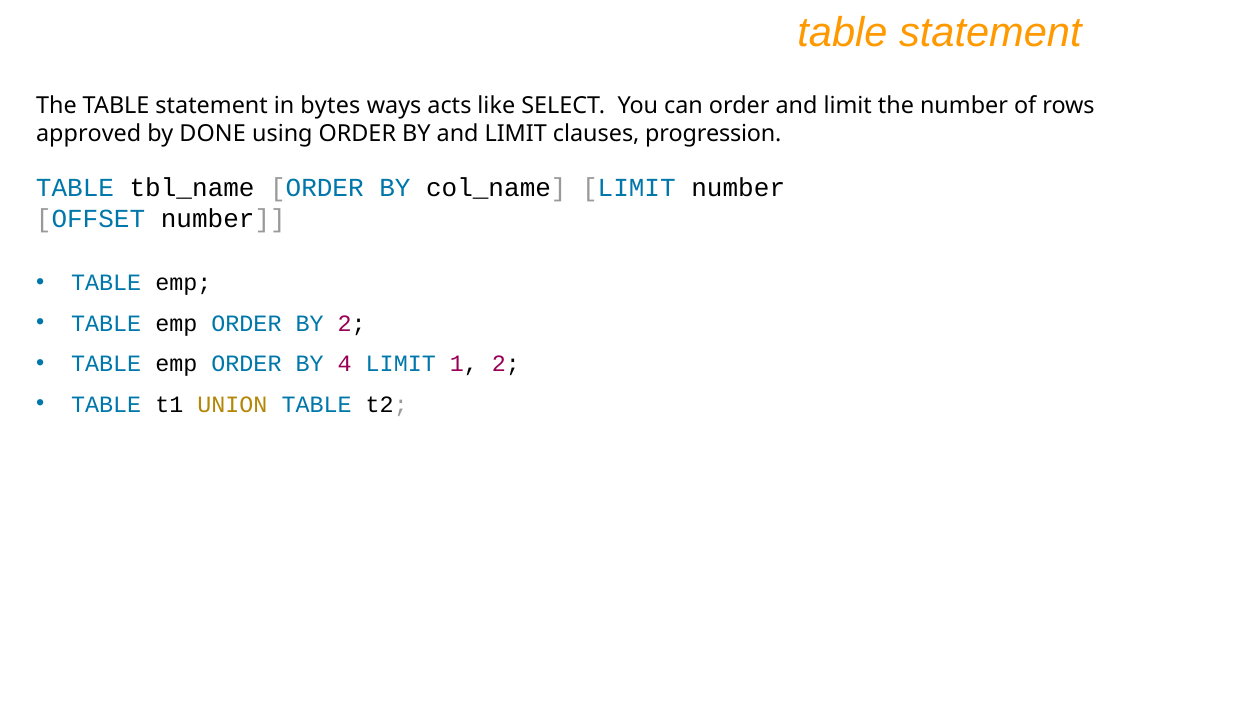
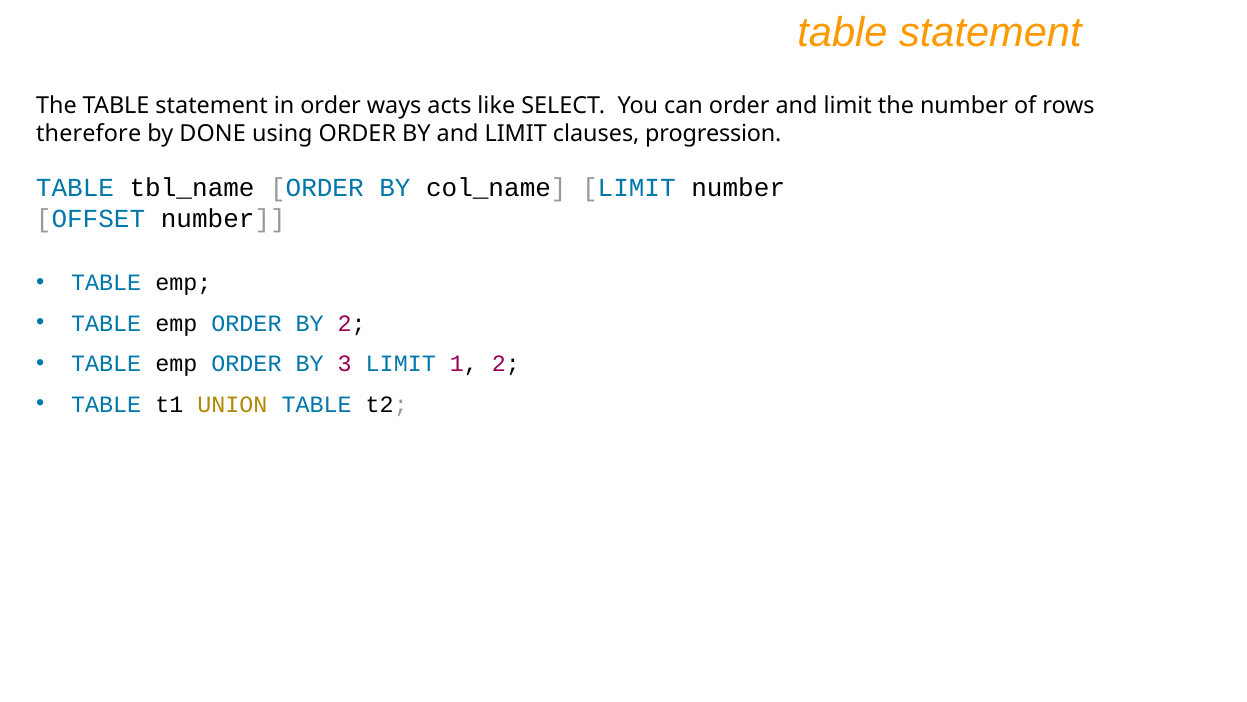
in bytes: bytes -> order
approved: approved -> therefore
4: 4 -> 3
